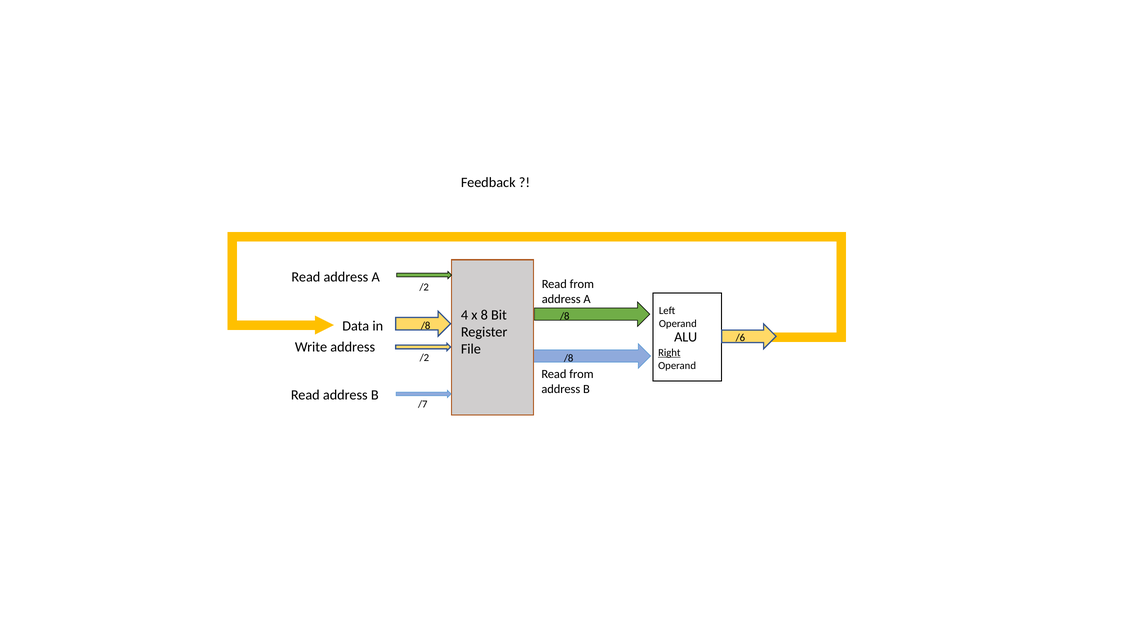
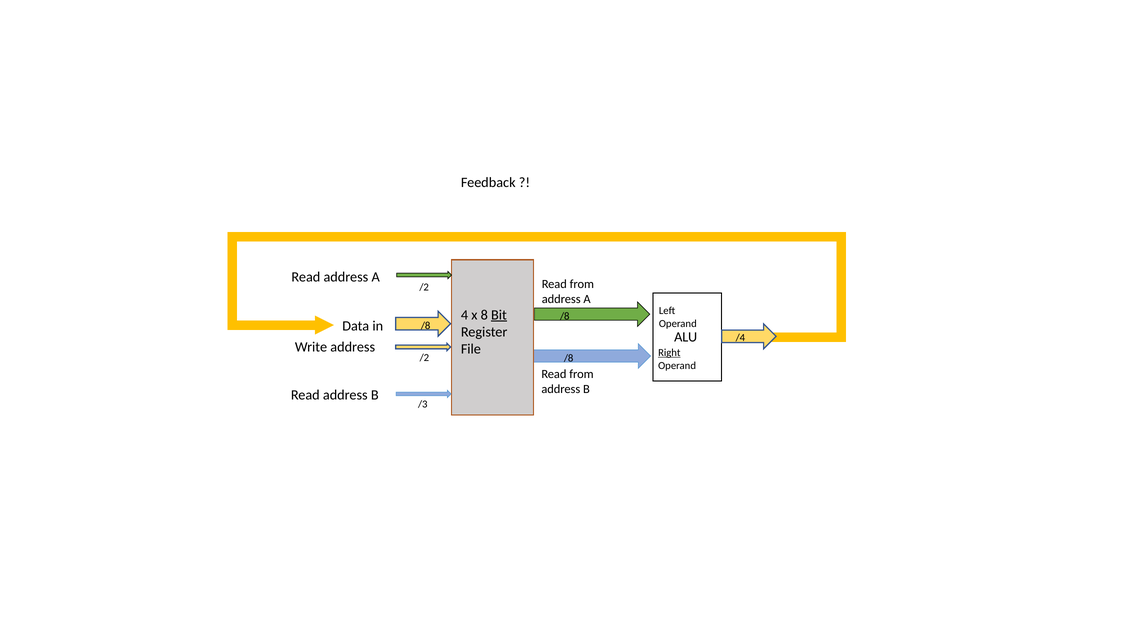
Bit underline: none -> present
/6: /6 -> /4
/7: /7 -> /3
